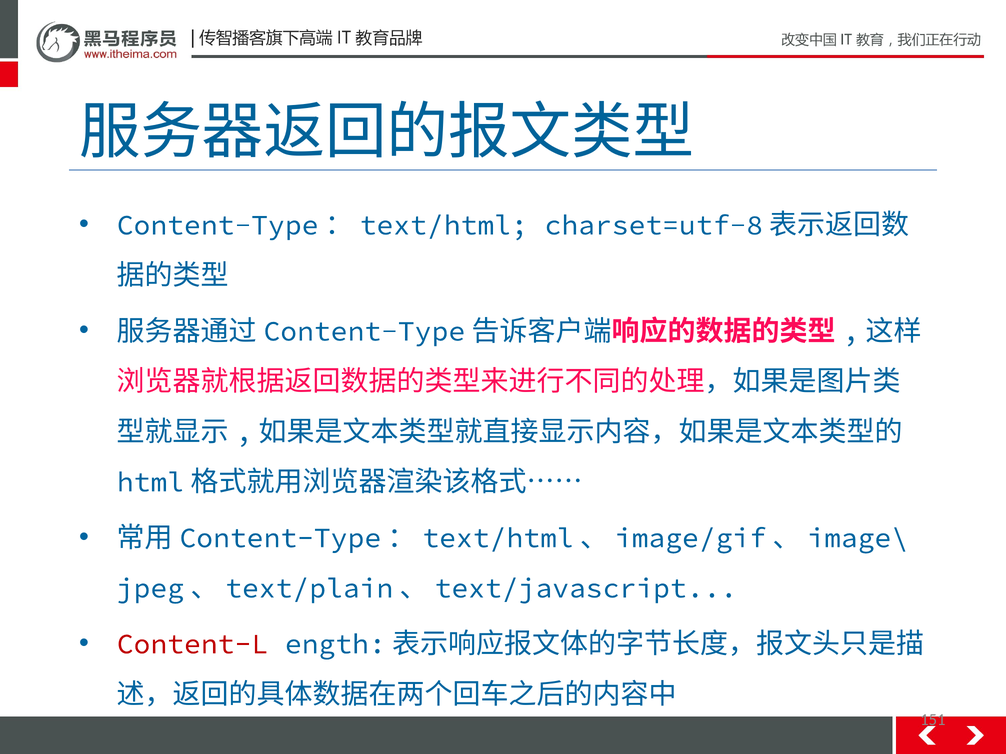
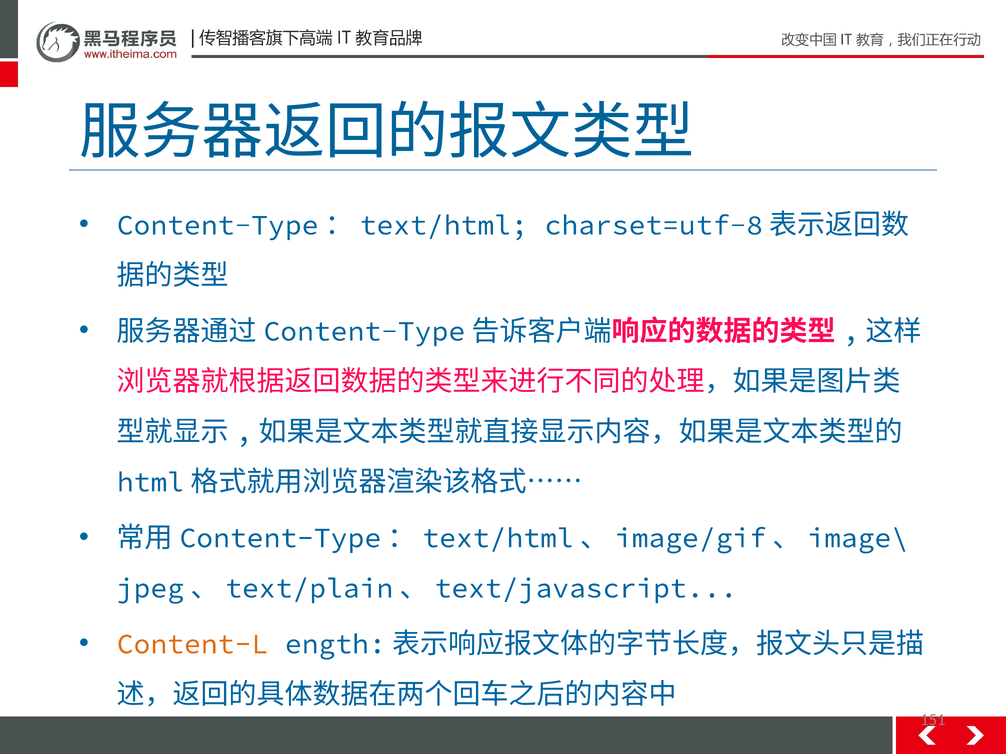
Content-L colour: red -> orange
